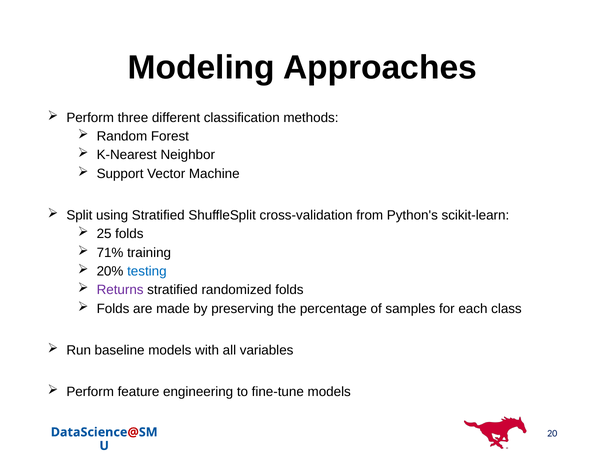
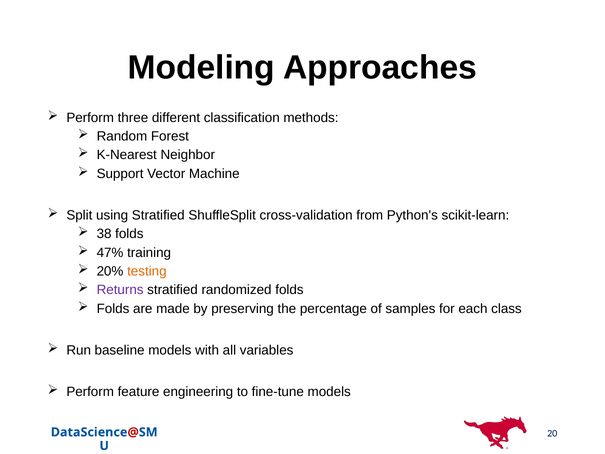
25: 25 -> 38
71%: 71% -> 47%
testing colour: blue -> orange
